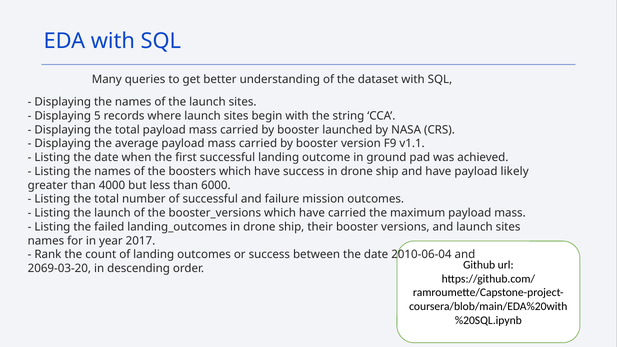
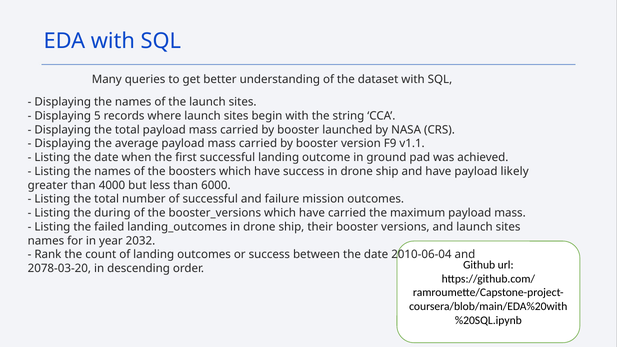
Listing the launch: launch -> during
2017: 2017 -> 2032
2069-03-20: 2069-03-20 -> 2078-03-20
